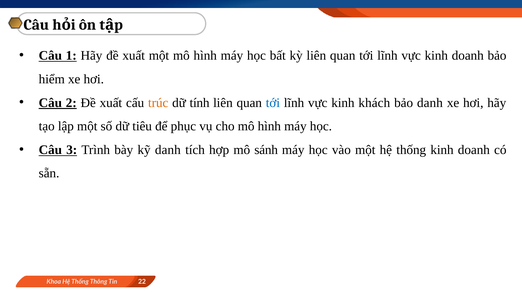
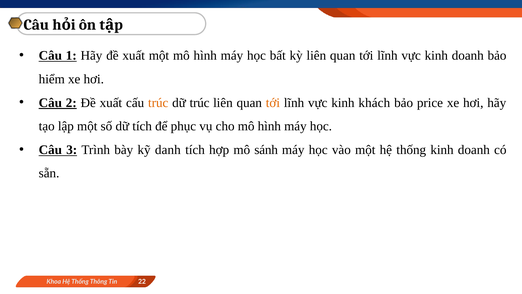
dữ tính: tính -> trúc
tới at (273, 103) colour: blue -> orange
bảo danh: danh -> price
dữ tiêu: tiêu -> tích
